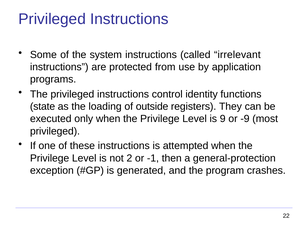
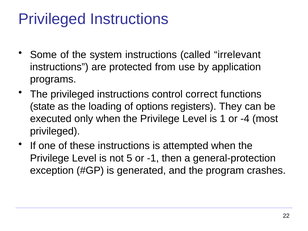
identity: identity -> correct
outside: outside -> options
9: 9 -> 1
-9: -9 -> -4
2: 2 -> 5
